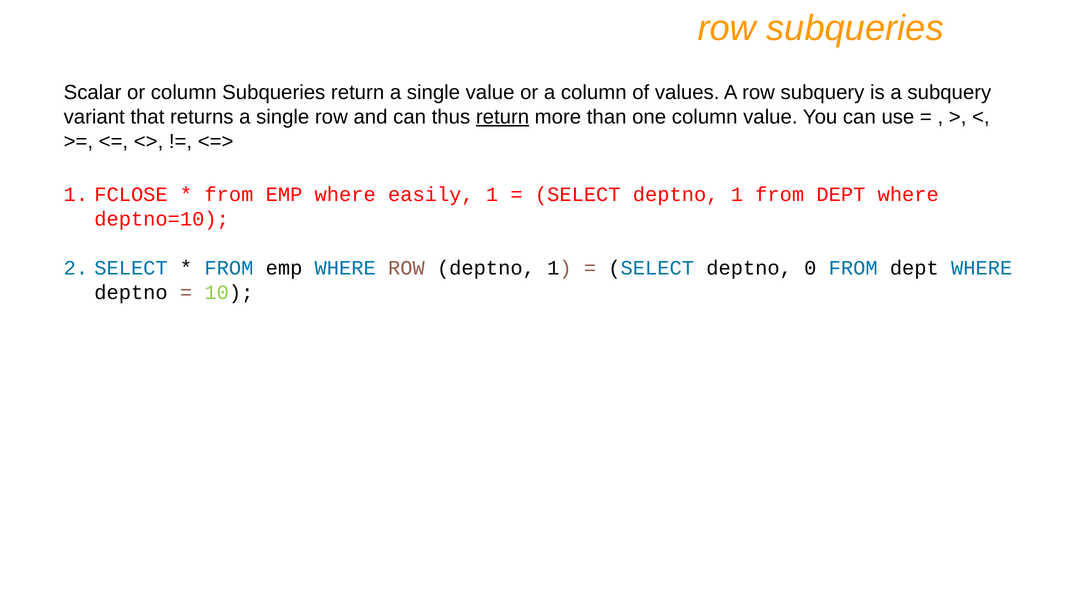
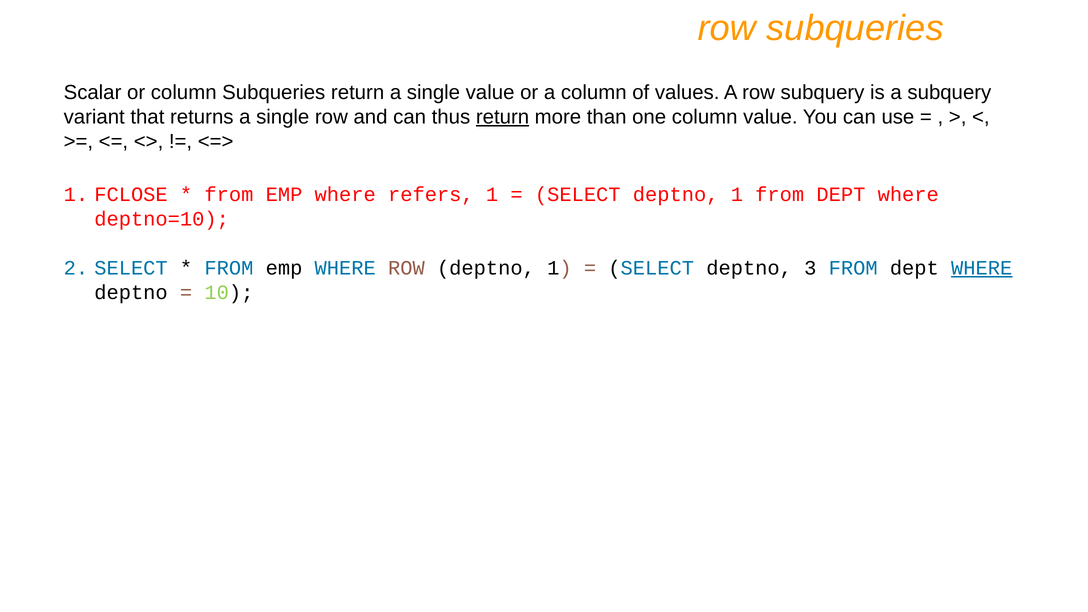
easily: easily -> refers
0: 0 -> 3
WHERE at (982, 268) underline: none -> present
